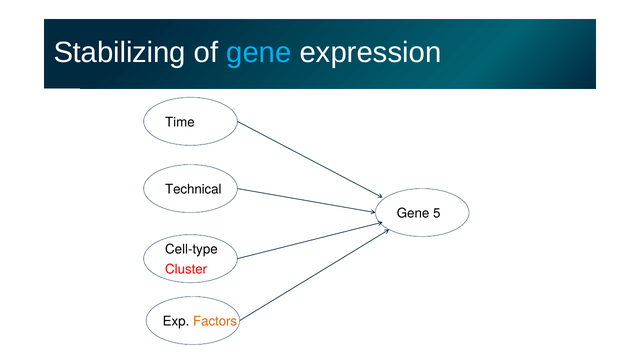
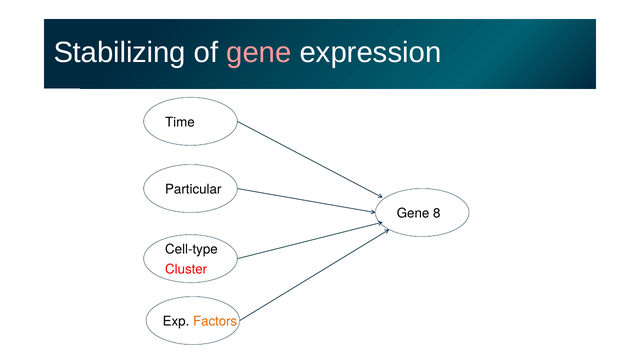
gene at (259, 53) colour: light blue -> pink
Technical: Technical -> Particular
5: 5 -> 8
